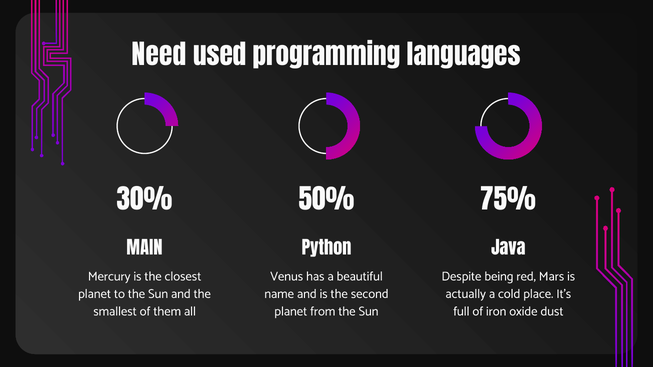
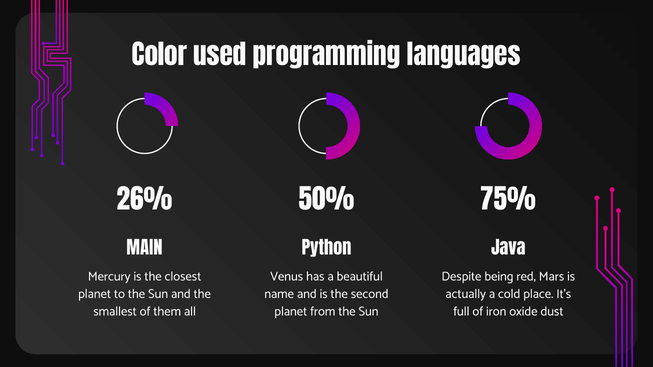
Need: Need -> Color
30%: 30% -> 26%
